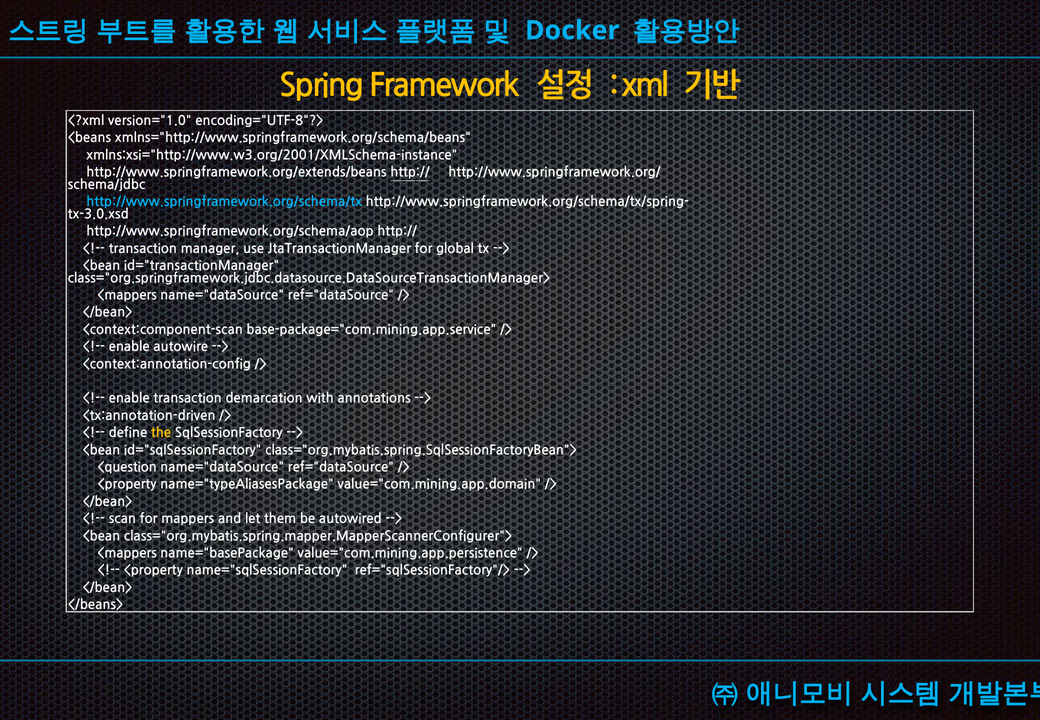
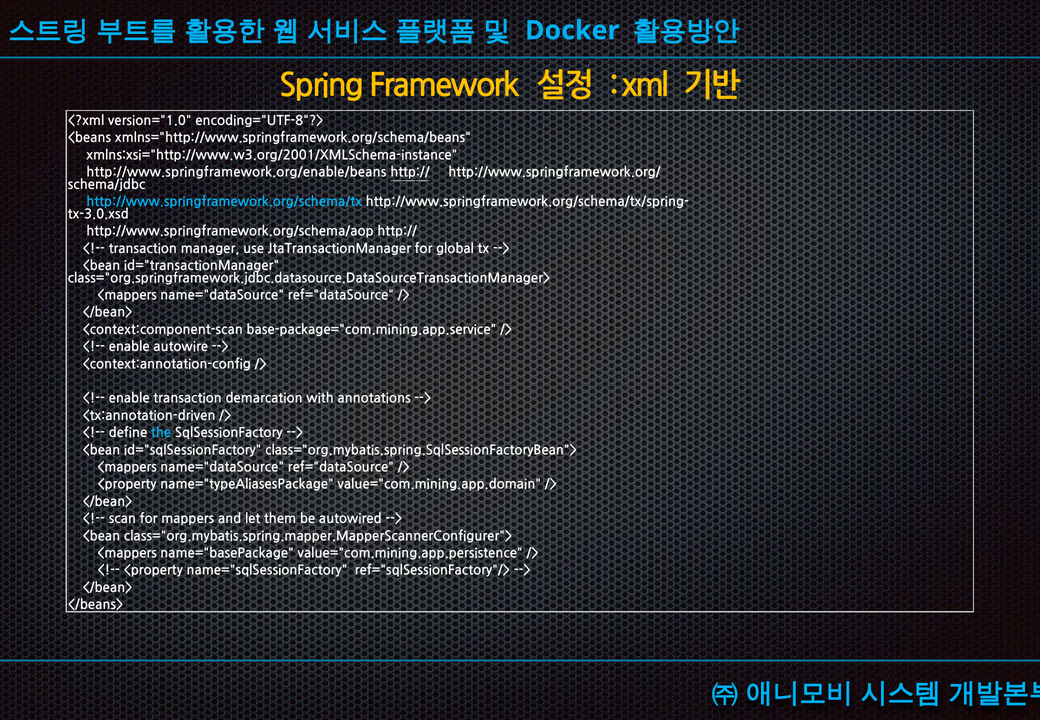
http://www.springframework.org/extends/beans: http://www.springframework.org/extends/beans -> http://www.springframework.org/enable/beans
the colour: yellow -> light blue
<question at (127, 467): <question -> <mappers
